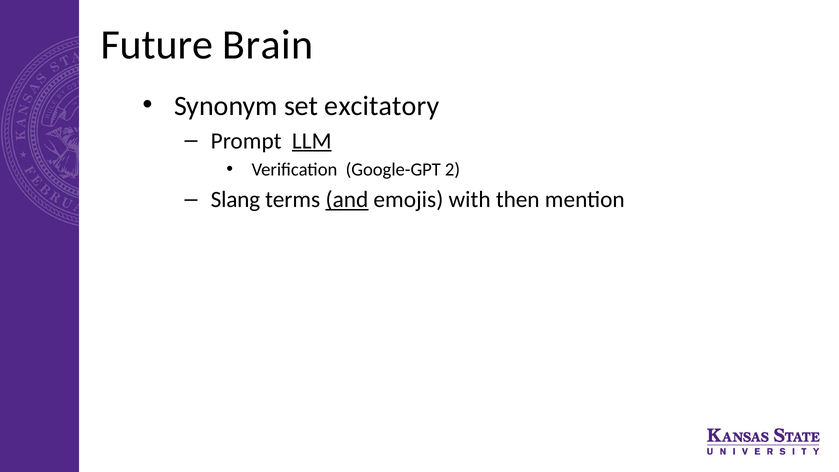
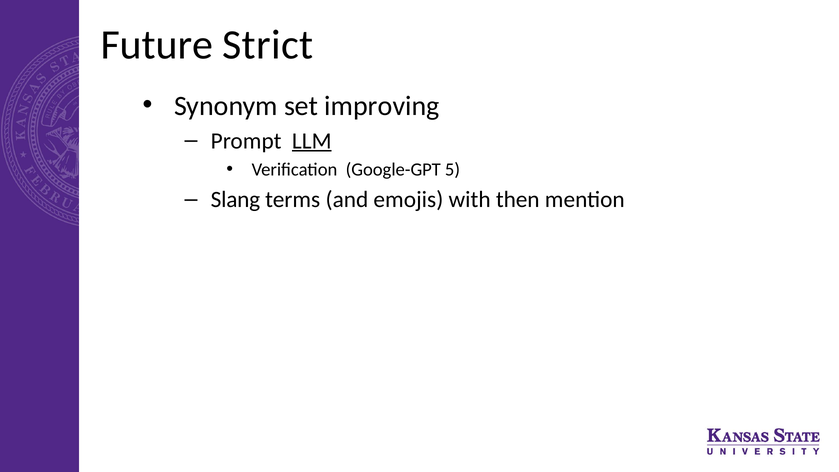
Brain: Brain -> Strict
excitatory: excitatory -> improving
2: 2 -> 5
and underline: present -> none
